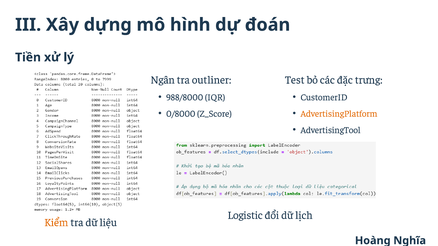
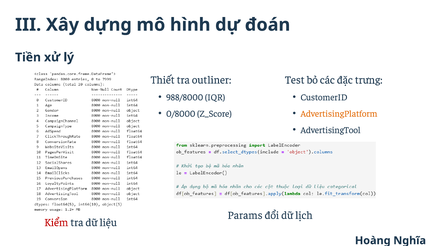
Ngân: Ngân -> Thiết
Logistic: Logistic -> Params
Kiểm colour: orange -> red
